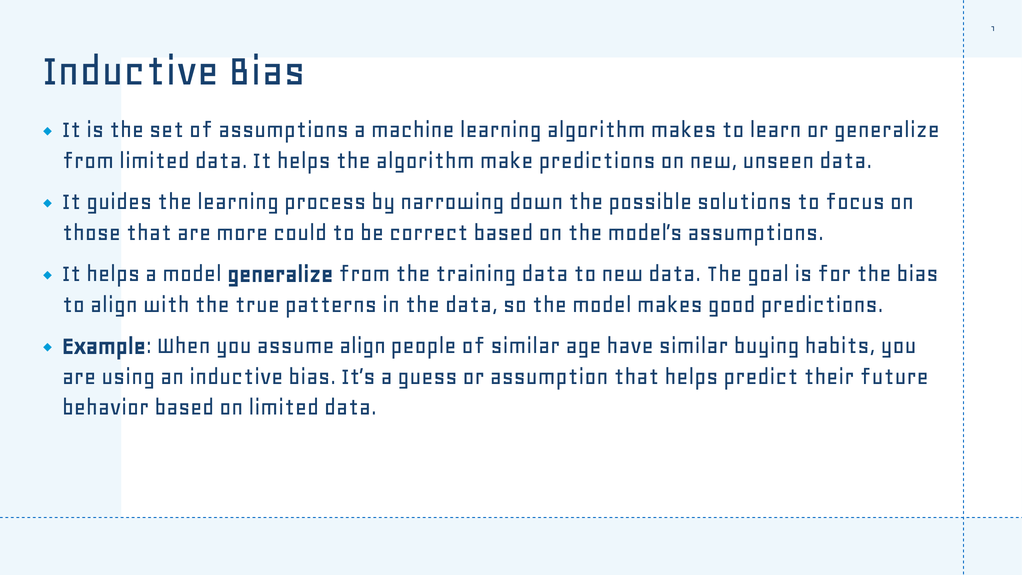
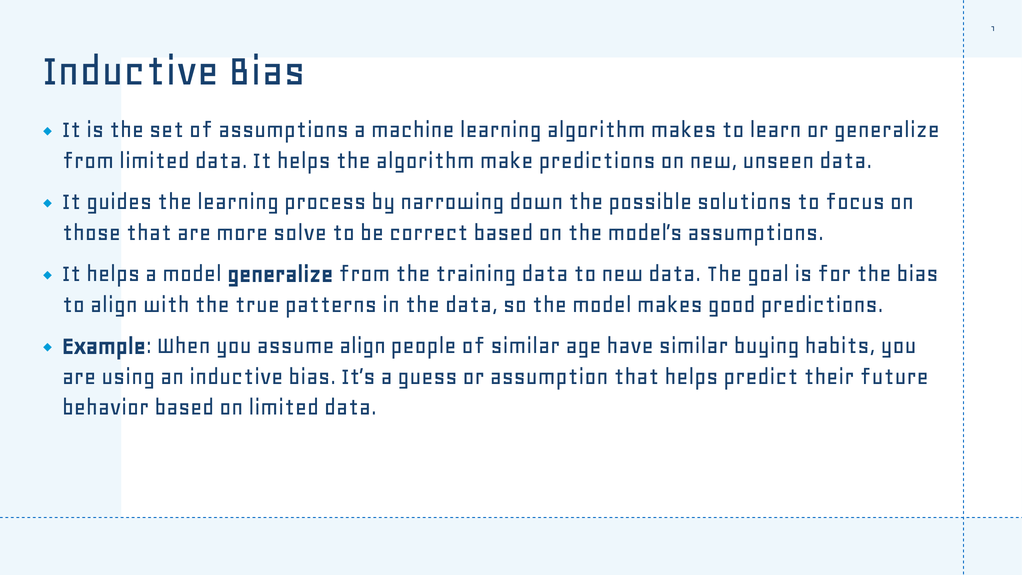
could: could -> solve
